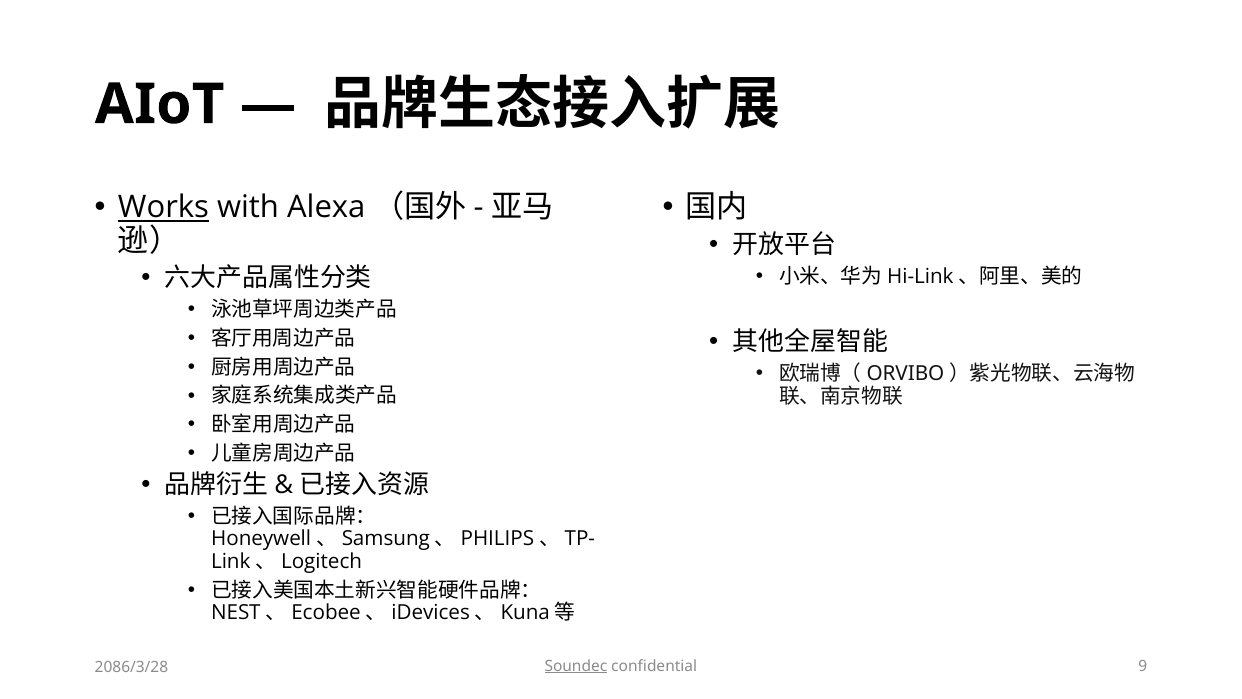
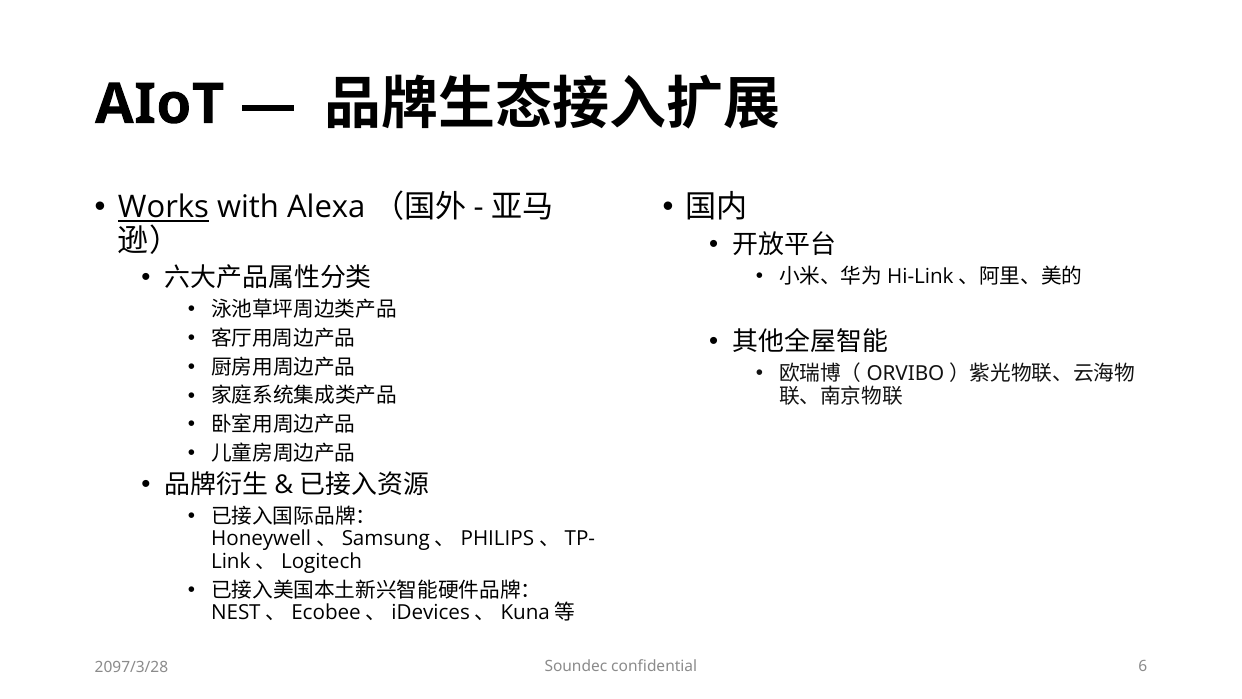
Soundec underline: present -> none
9: 9 -> 6
2086/3/28: 2086/3/28 -> 2097/3/28
